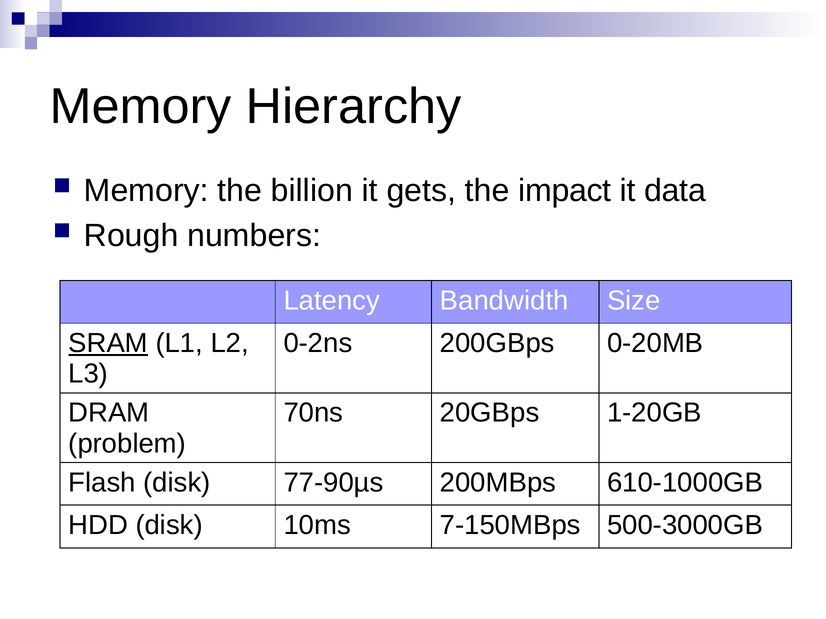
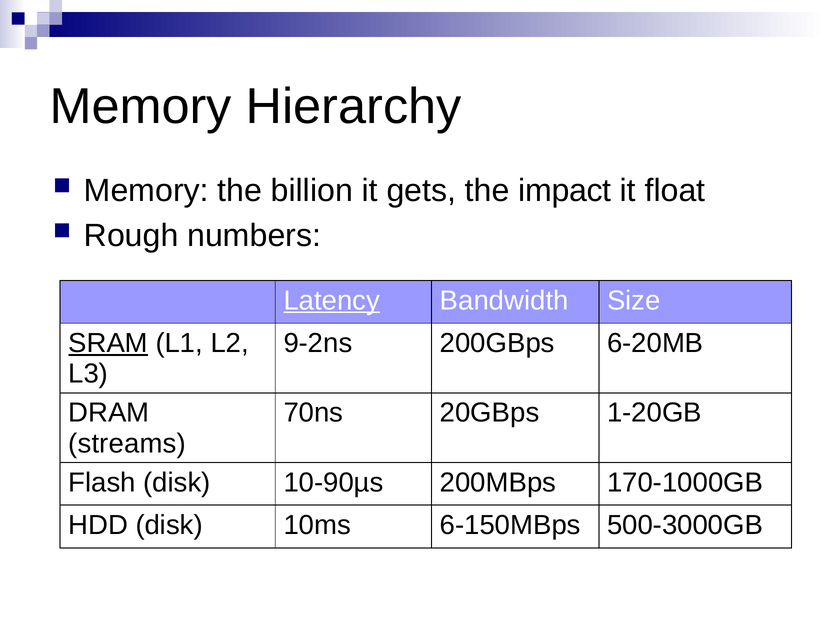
data: data -> float
Latency underline: none -> present
0-2ns: 0-2ns -> 9-2ns
0-20MB: 0-20MB -> 6-20MB
problem: problem -> streams
77-90µs: 77-90µs -> 10-90µs
610-1000GB: 610-1000GB -> 170-1000GB
7-150MBps: 7-150MBps -> 6-150MBps
